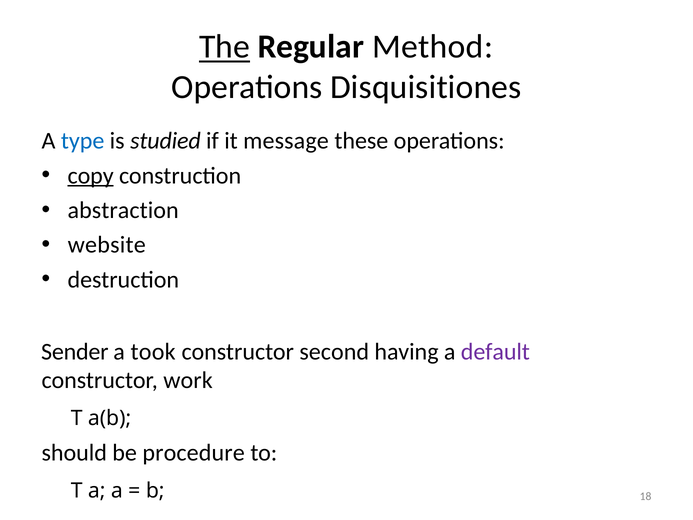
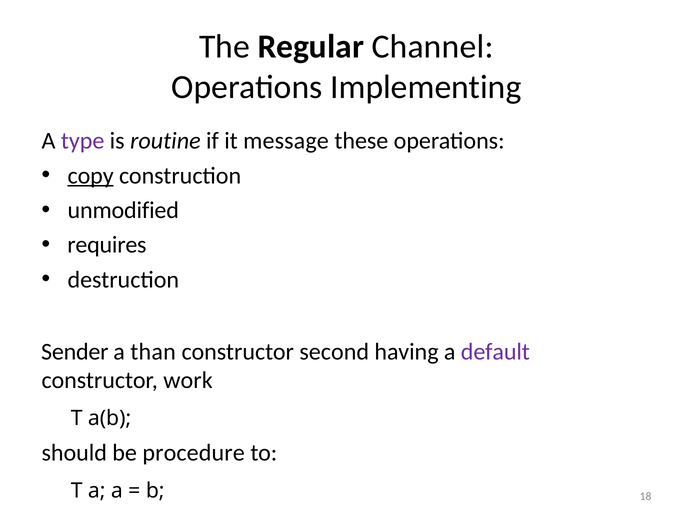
The underline: present -> none
Method: Method -> Channel
Disquisitiones: Disquisitiones -> Implementing
type colour: blue -> purple
studied: studied -> routine
abstraction: abstraction -> unmodified
website: website -> requires
took: took -> than
